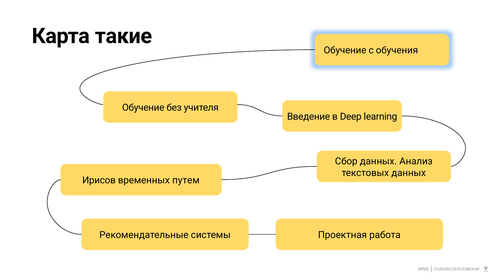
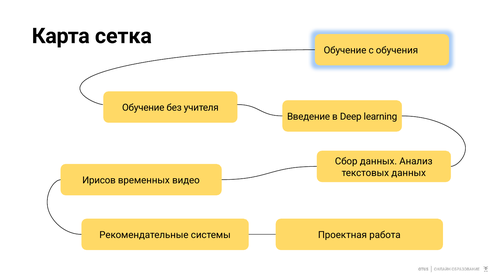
такие: такие -> сетка
путем: путем -> видео
